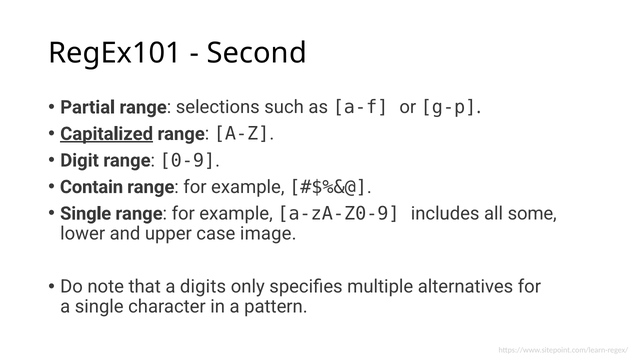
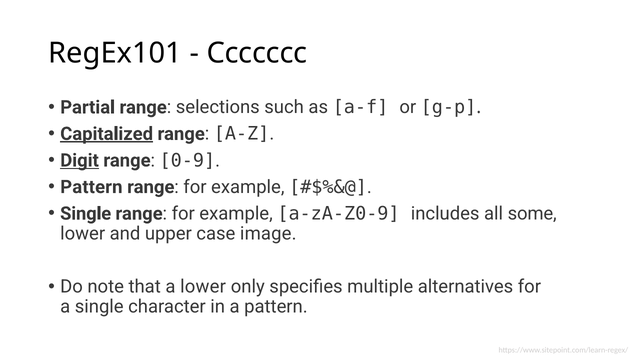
Second: Second -> Ccccccc
Digit underline: none -> present
Contain at (92, 187): Contain -> Pattern
a digits: digits -> lower
